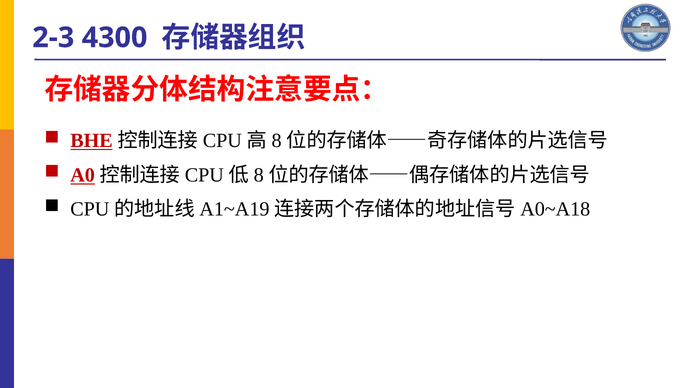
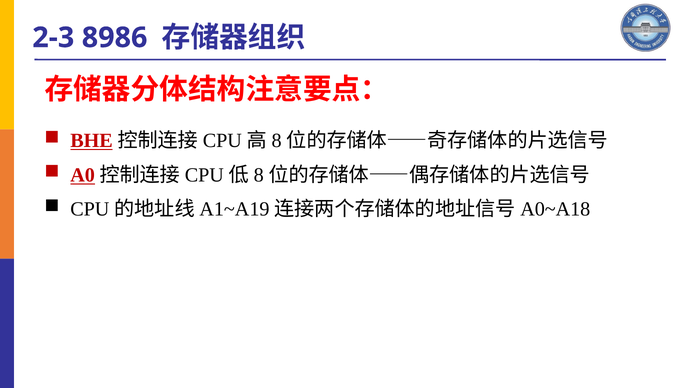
4300: 4300 -> 8986
